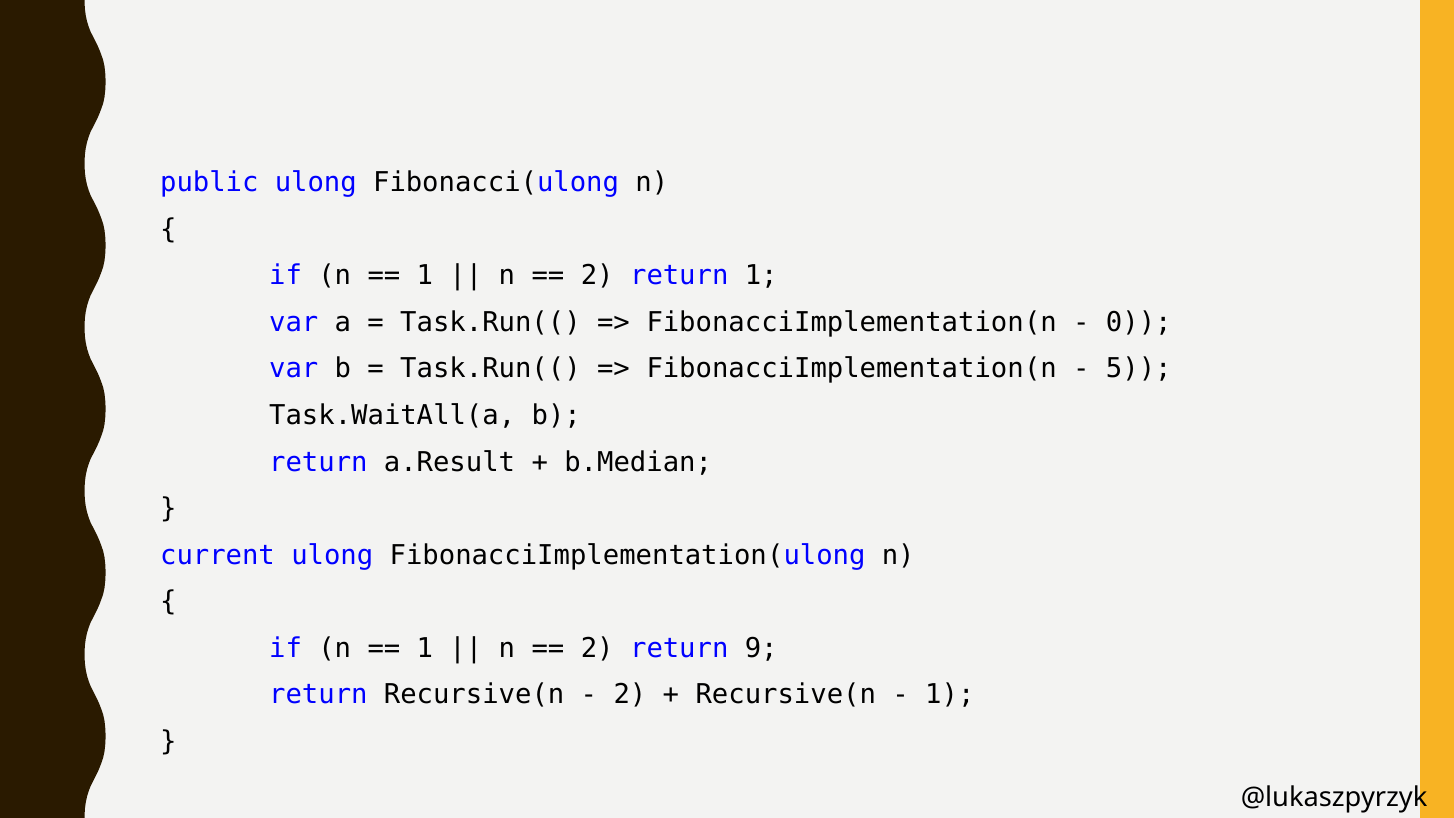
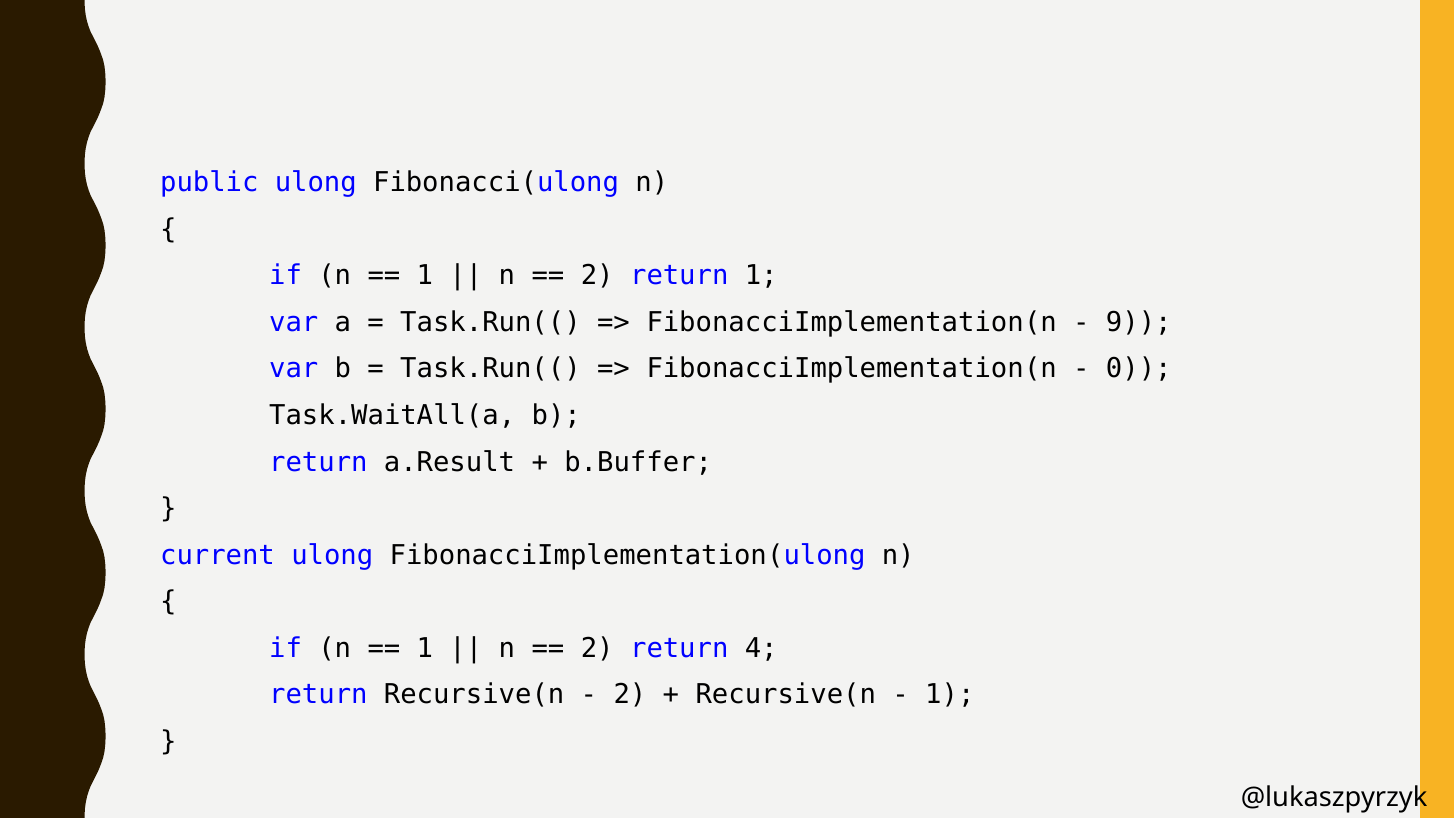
0: 0 -> 9
5: 5 -> 0
b.Median: b.Median -> b.Buffer
9: 9 -> 4
